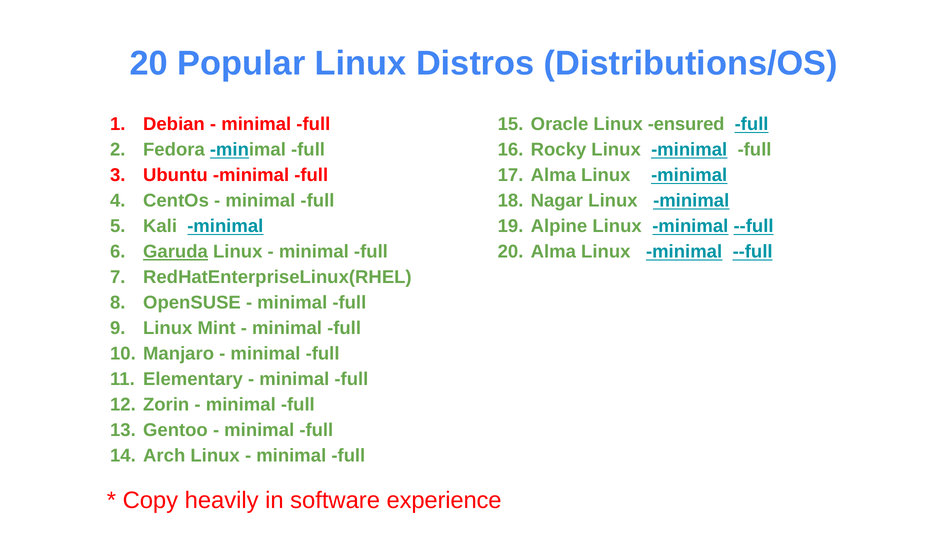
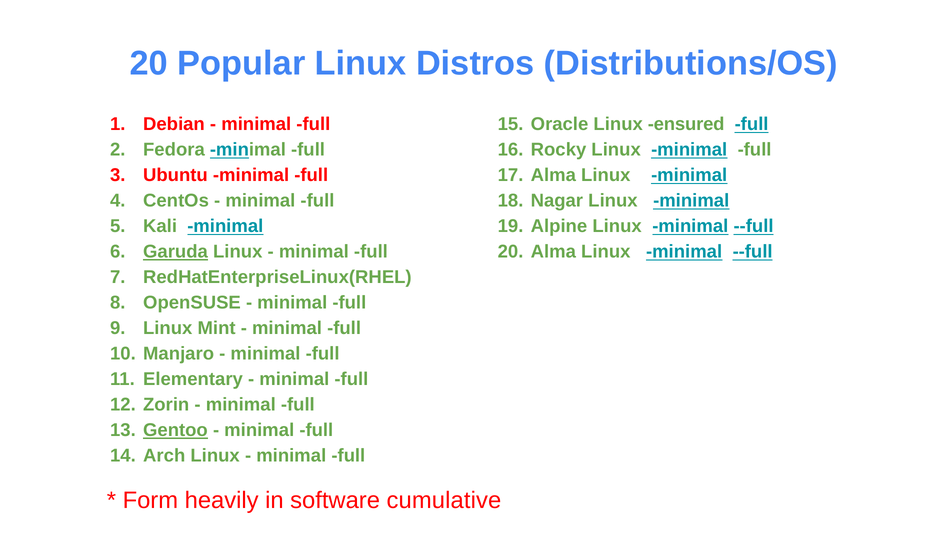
Gentoo underline: none -> present
Copy: Copy -> Form
experience: experience -> cumulative
